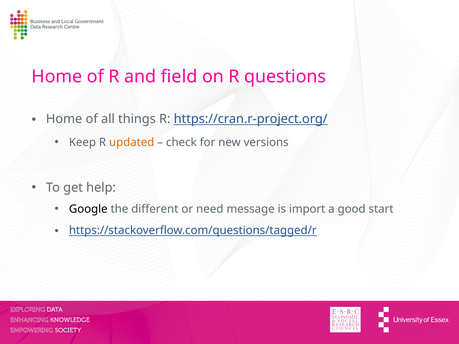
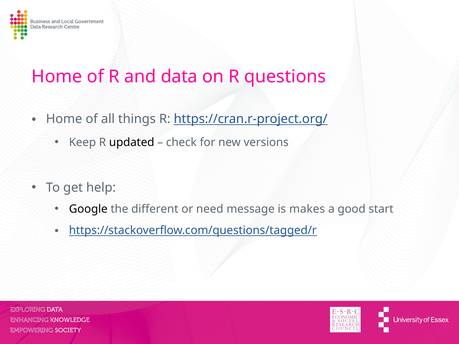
field: field -> data
updated colour: orange -> black
import: import -> makes
